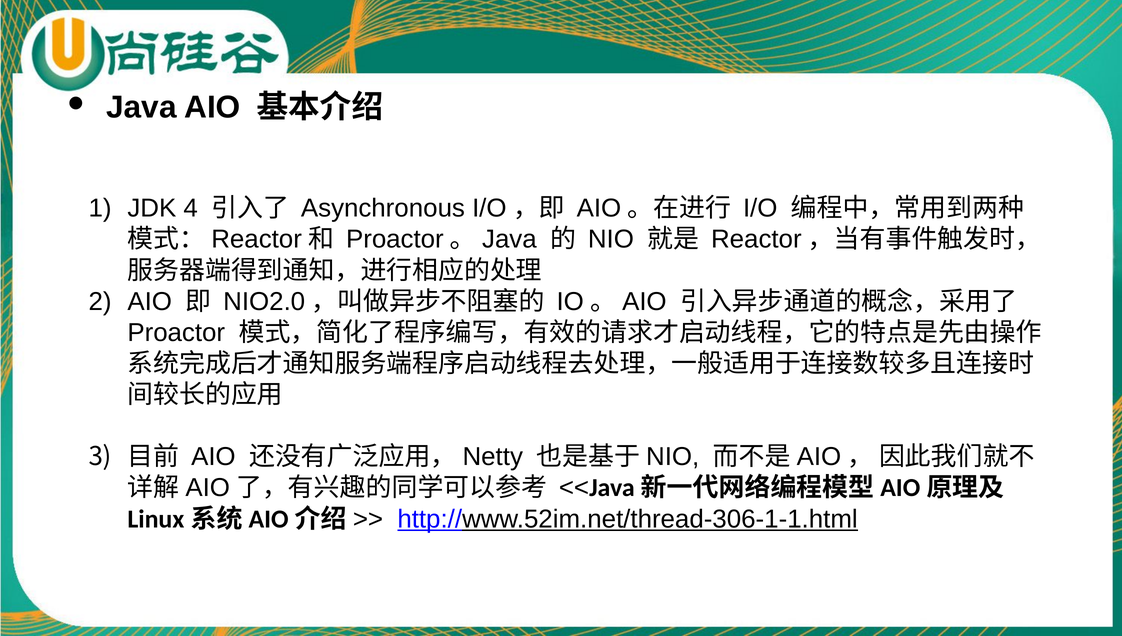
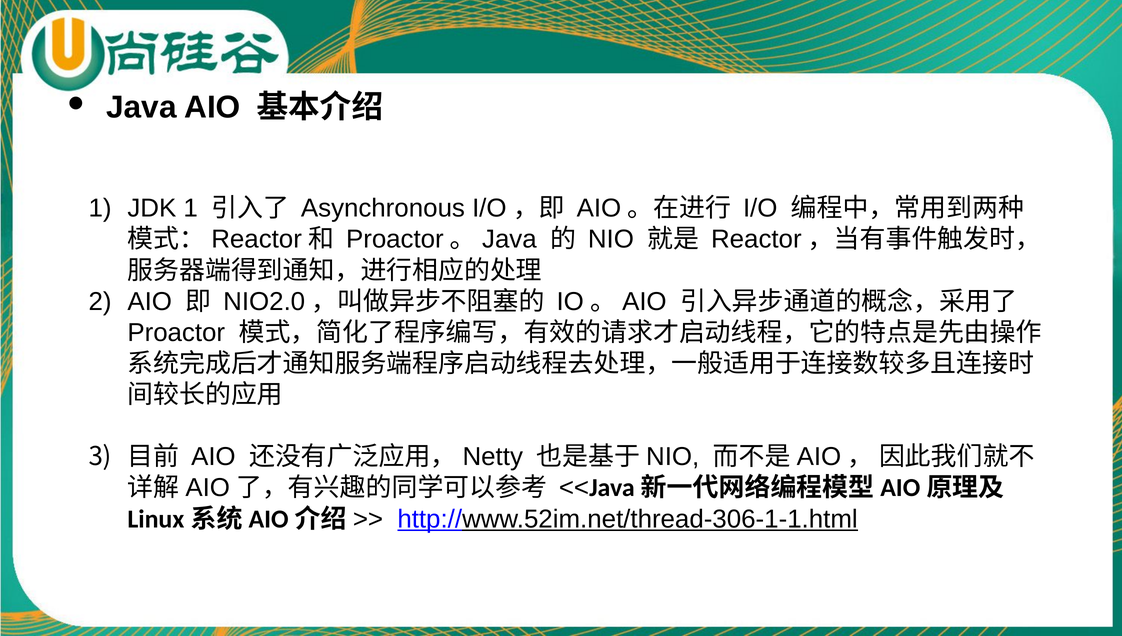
JDK 4: 4 -> 1
